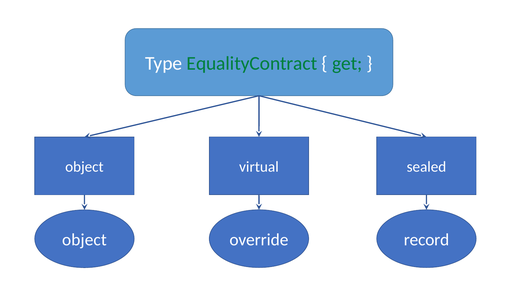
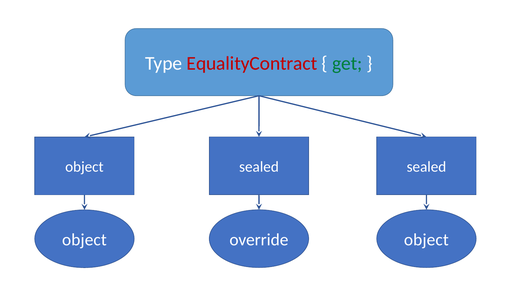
EqualityContract colour: green -> red
object virtual: virtual -> sealed
override record: record -> object
